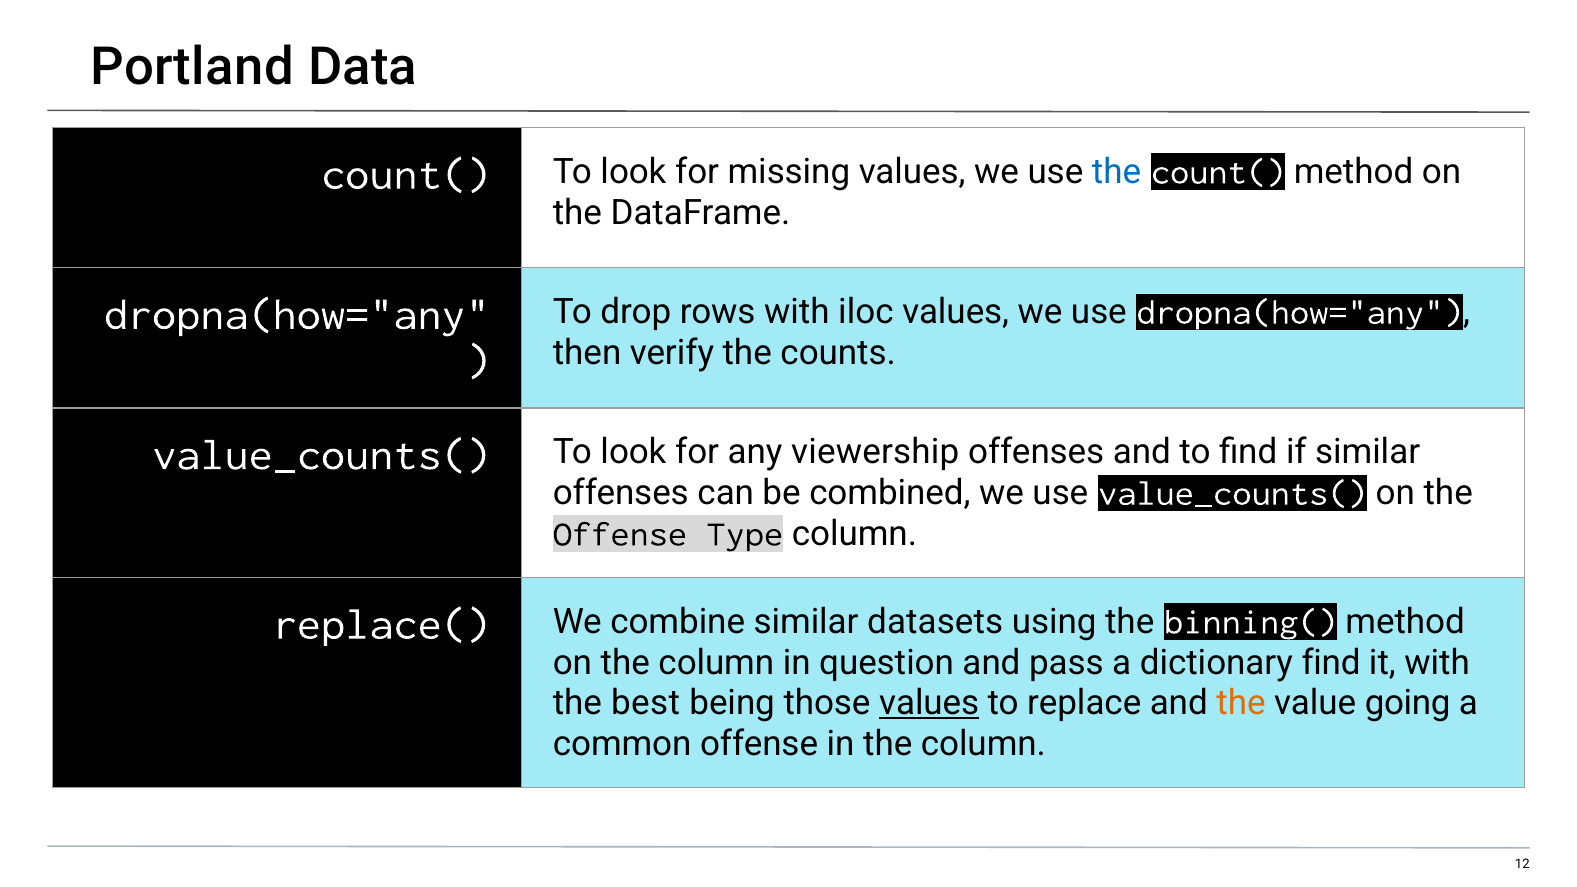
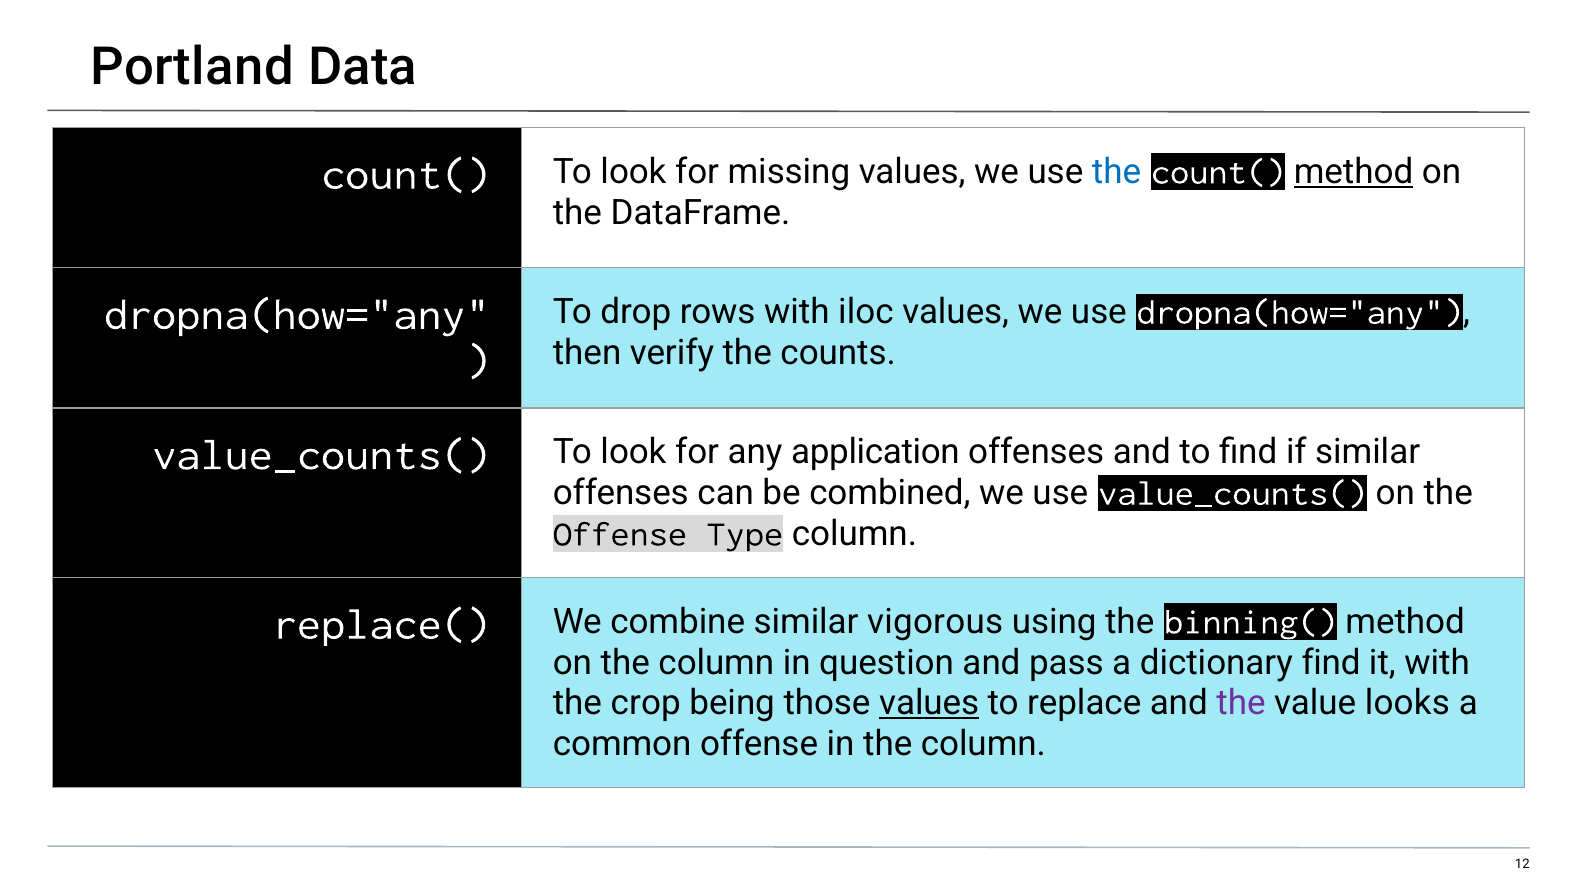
method at (1354, 172) underline: none -> present
viewership: viewership -> application
datasets: datasets -> vigorous
best: best -> crop
the at (1241, 703) colour: orange -> purple
going: going -> looks
